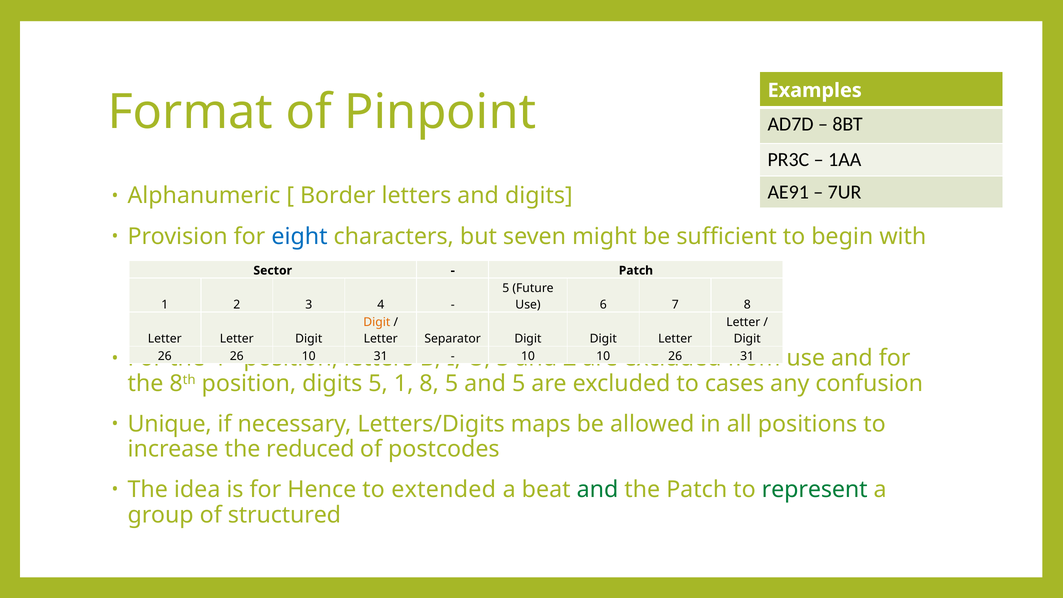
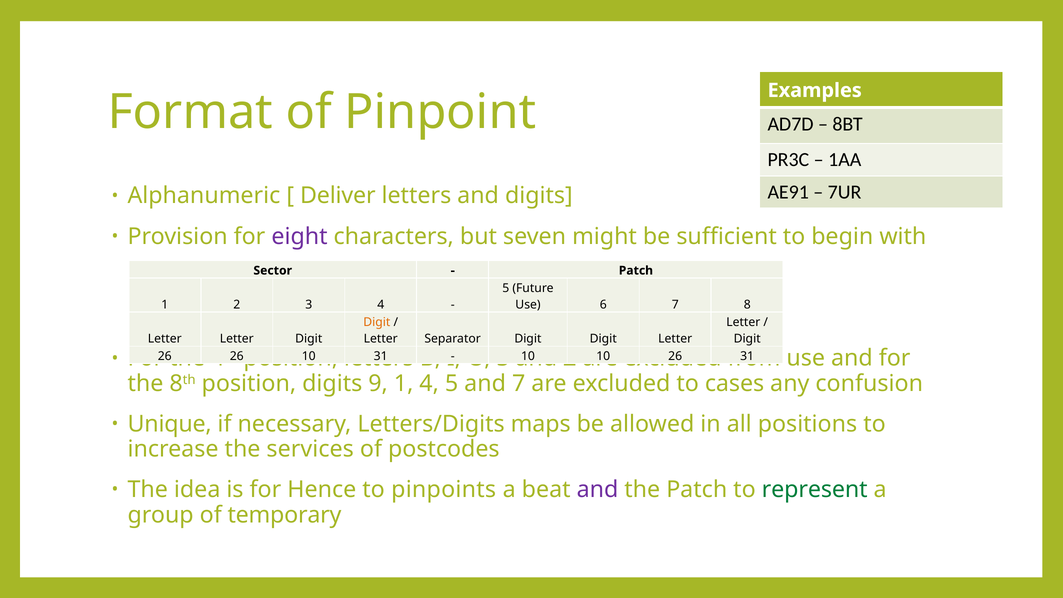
Border: Border -> Deliver
eight colour: blue -> purple
digits 5: 5 -> 9
1 8: 8 -> 4
and 5: 5 -> 7
reduced: reduced -> services
extended: extended -> pinpoints
and at (597, 490) colour: green -> purple
structured: structured -> temporary
